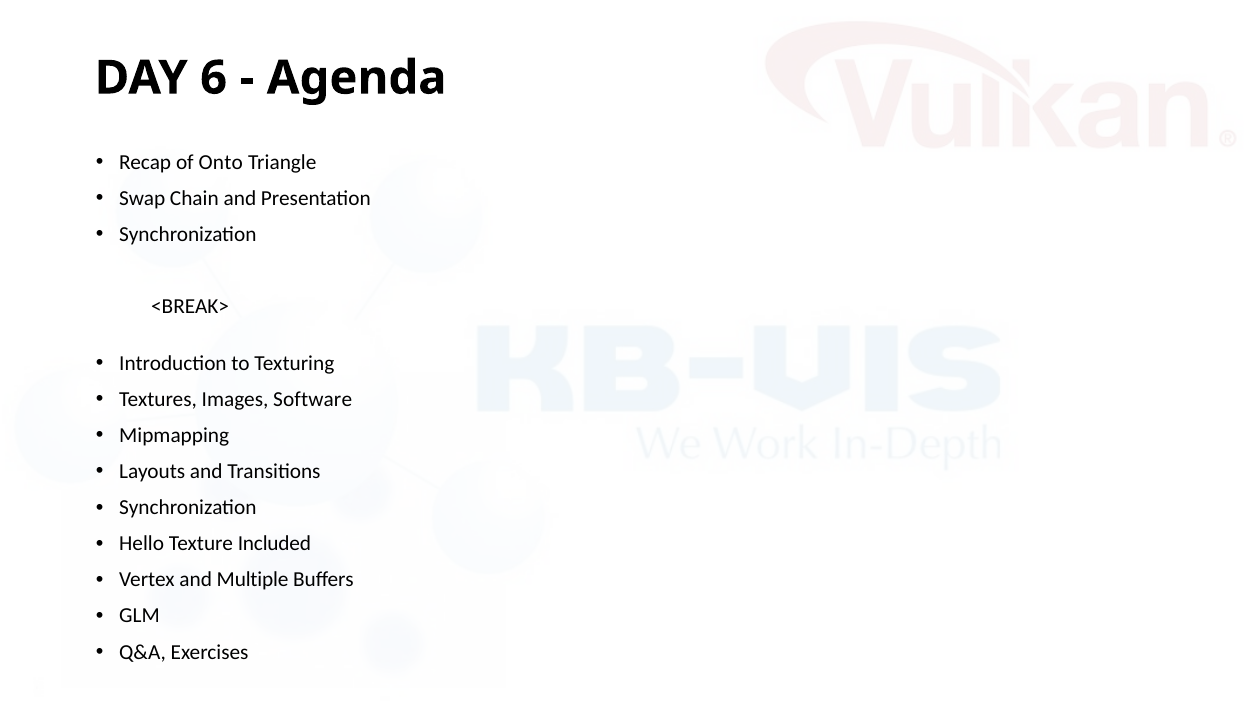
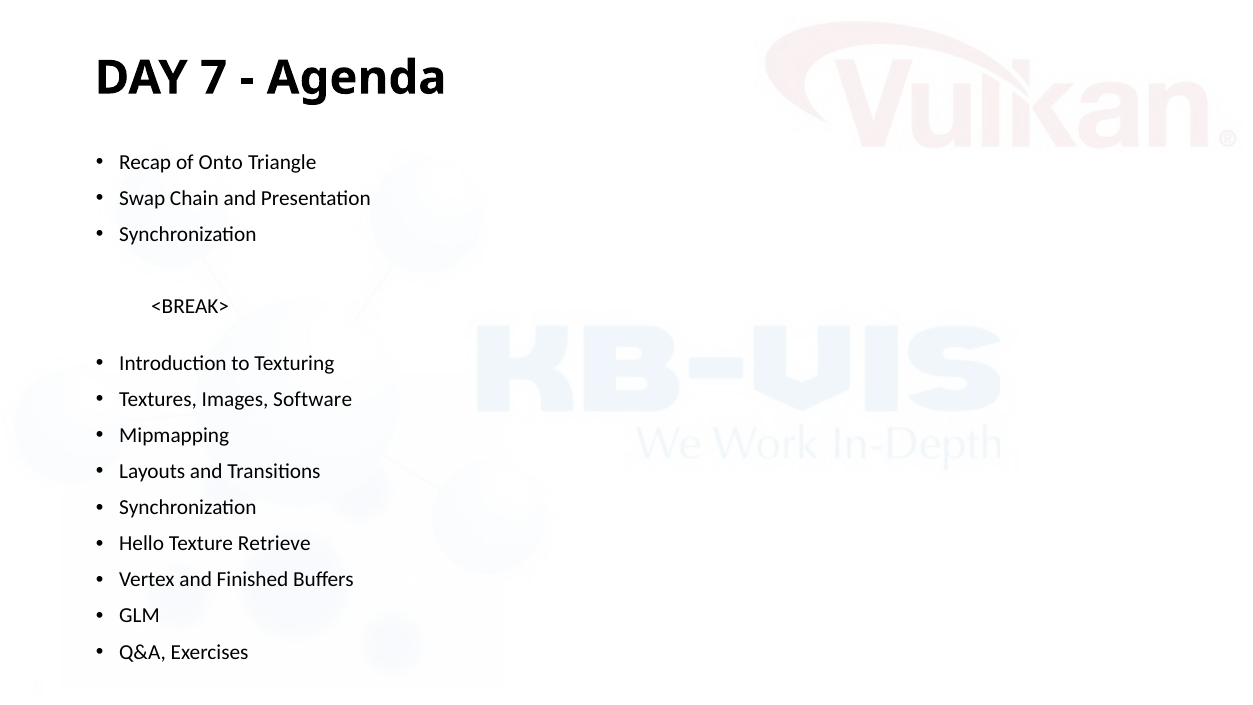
6: 6 -> 7
Included: Included -> Retrieve
Multiple: Multiple -> Finished
